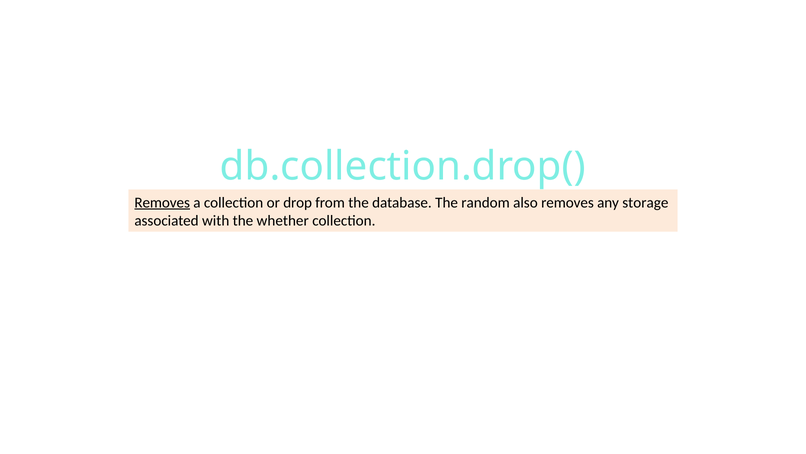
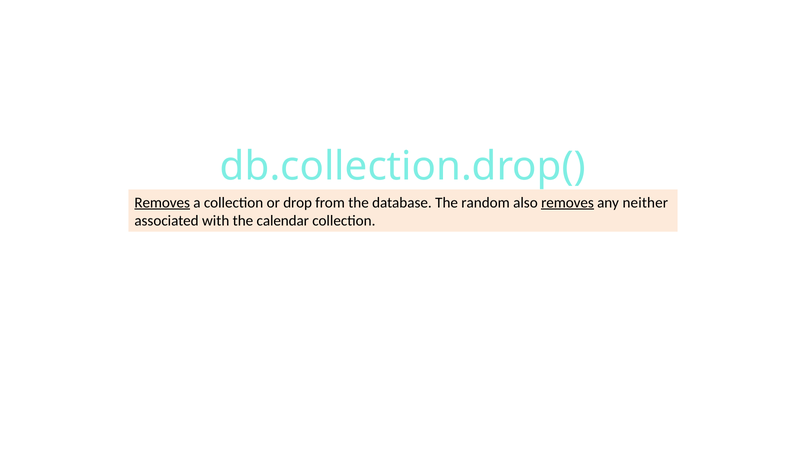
removes at (567, 202) underline: none -> present
storage: storage -> neither
whether: whether -> calendar
